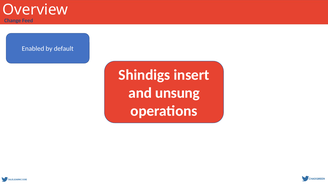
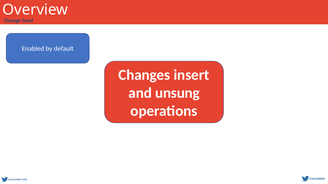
Shindigs: Shindigs -> Changes
